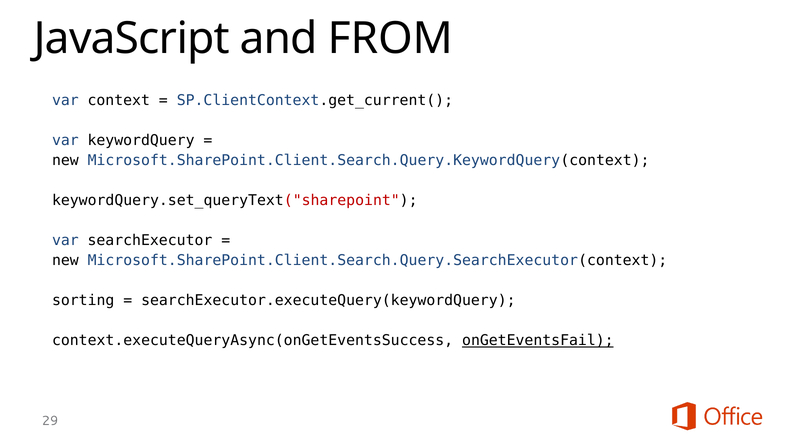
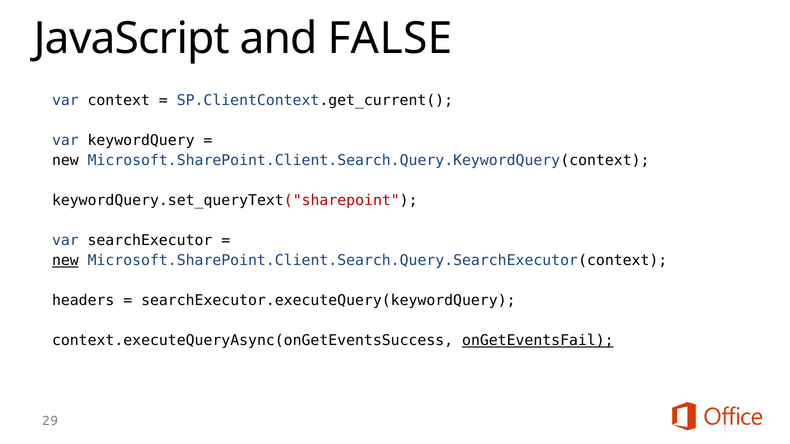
FROM: FROM -> FALSE
new at (65, 261) underline: none -> present
sorting: sorting -> headers
